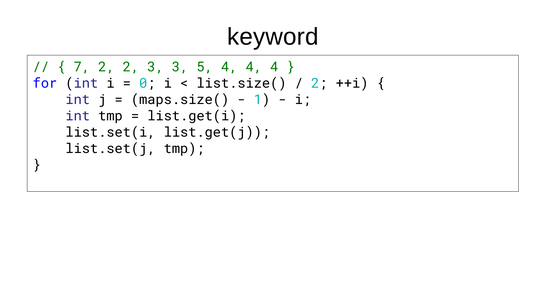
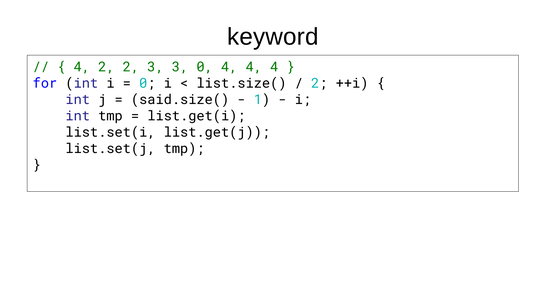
7 at (82, 67): 7 -> 4
3 5: 5 -> 0
maps.size(: maps.size( -> said.size(
